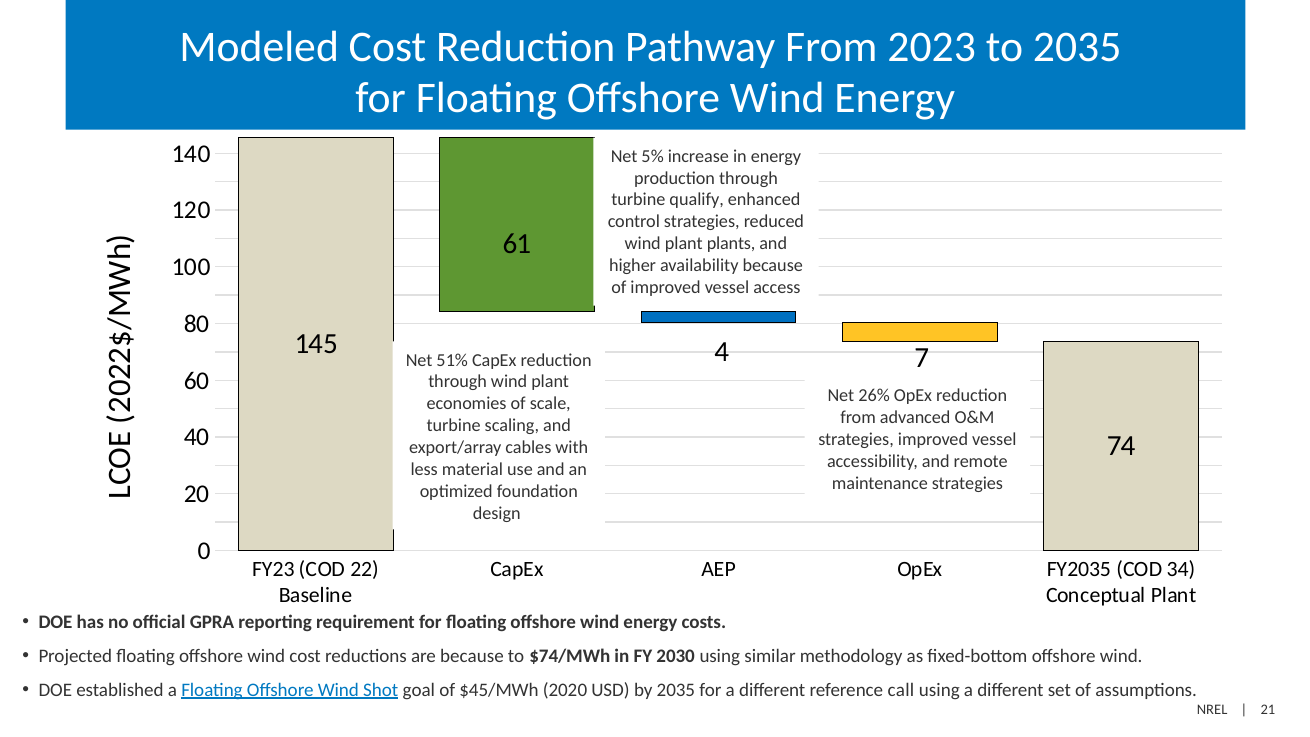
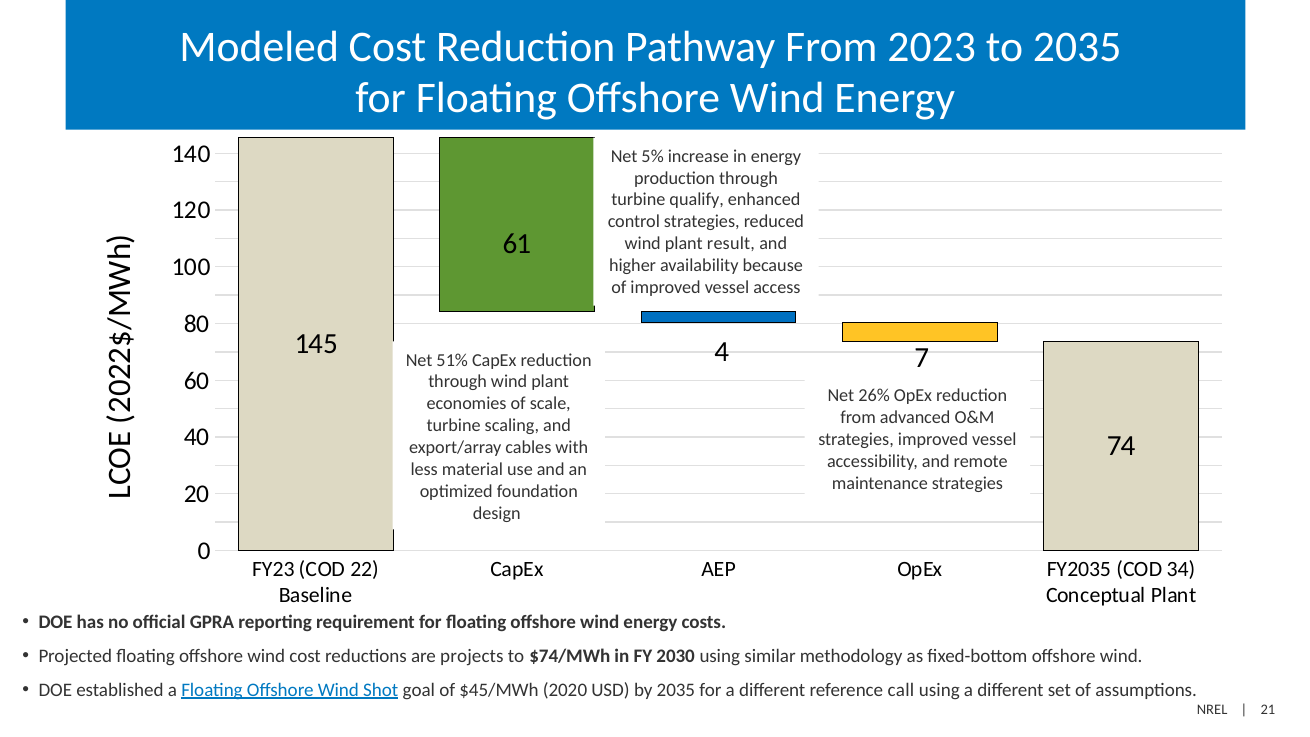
plants: plants -> result
are because: because -> projects
